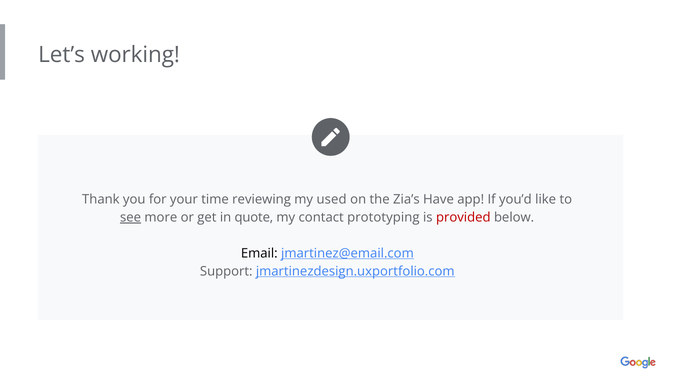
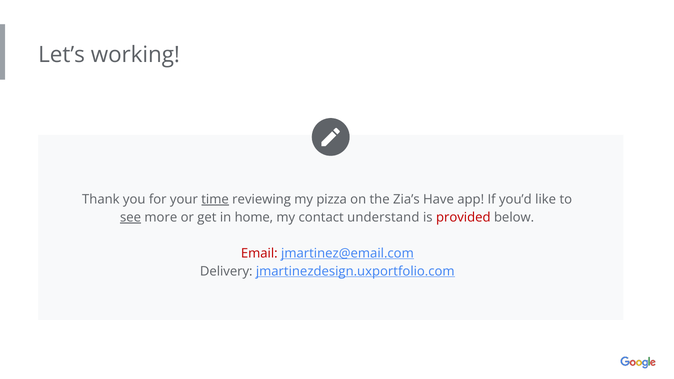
time underline: none -> present
used: used -> pizza
quote: quote -> home
prototyping: prototyping -> understand
Email colour: black -> red
Support: Support -> Delivery
